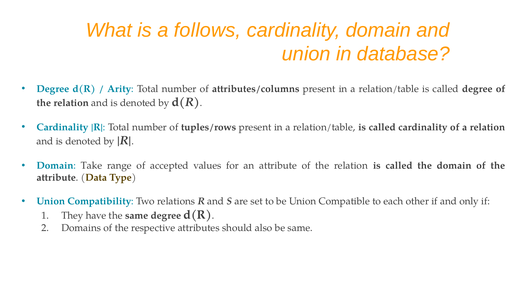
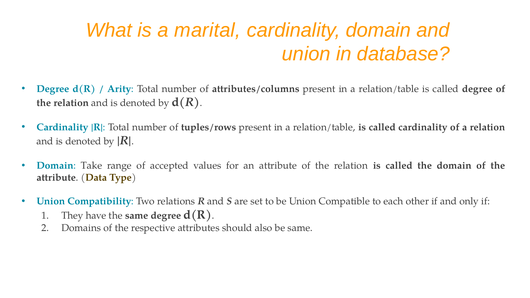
follows: follows -> marital
